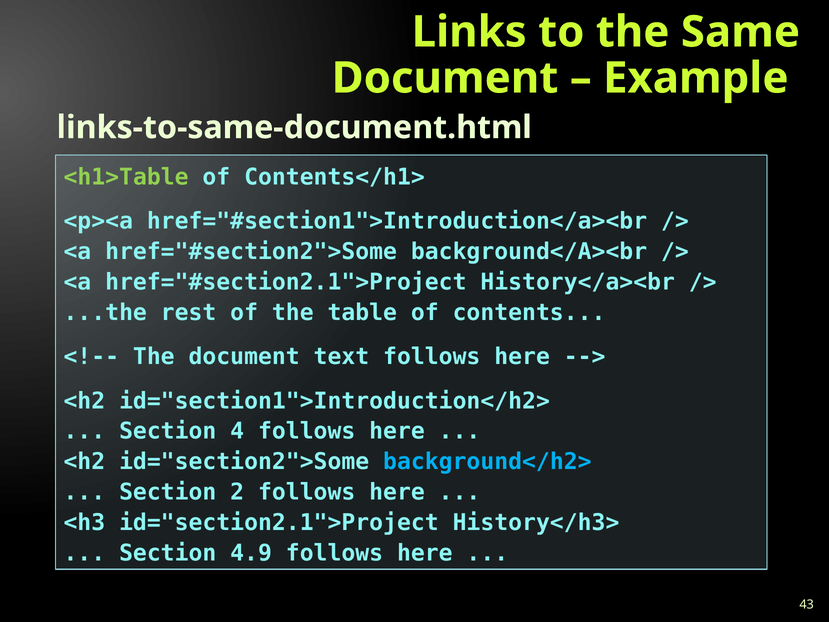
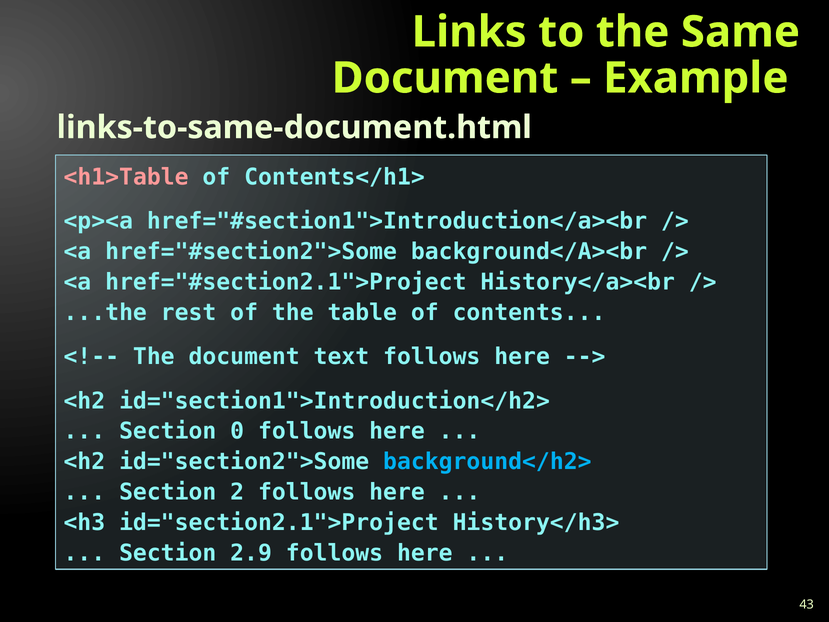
<h1>Table colour: light green -> pink
4: 4 -> 0
4.9: 4.9 -> 2.9
